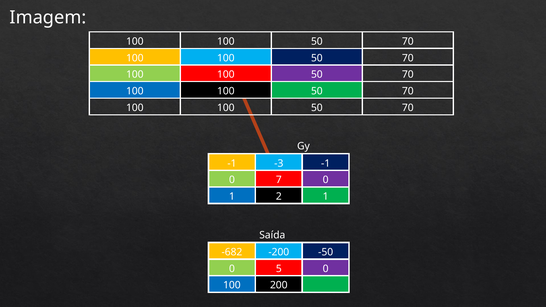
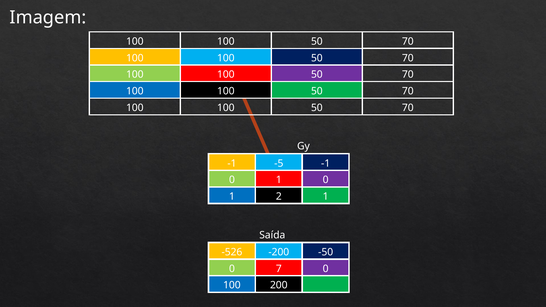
-3: -3 -> -5
7 at (279, 180): 7 -> 1
-682: -682 -> -526
5: 5 -> 7
